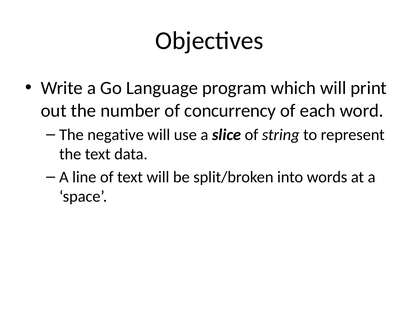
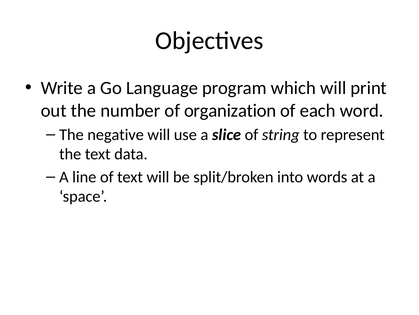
concurrency: concurrency -> organization
